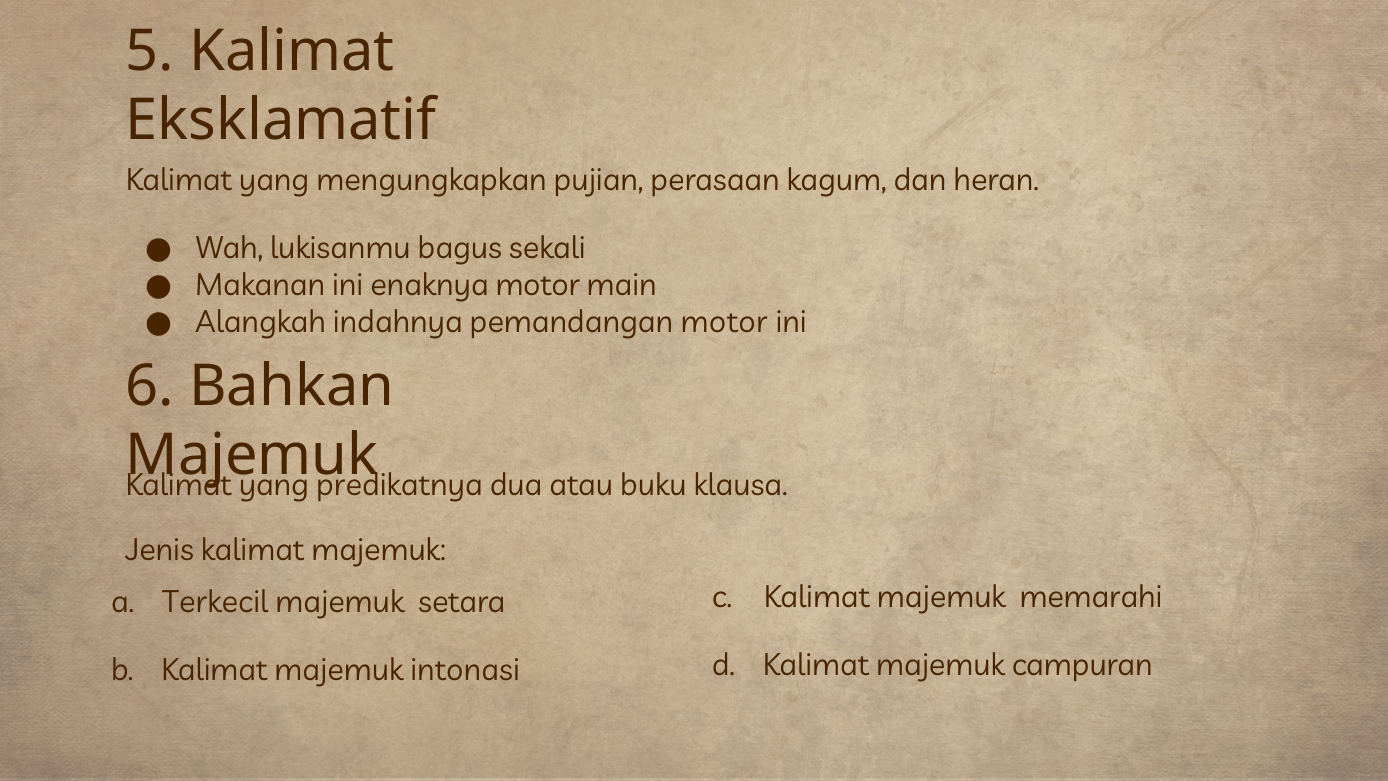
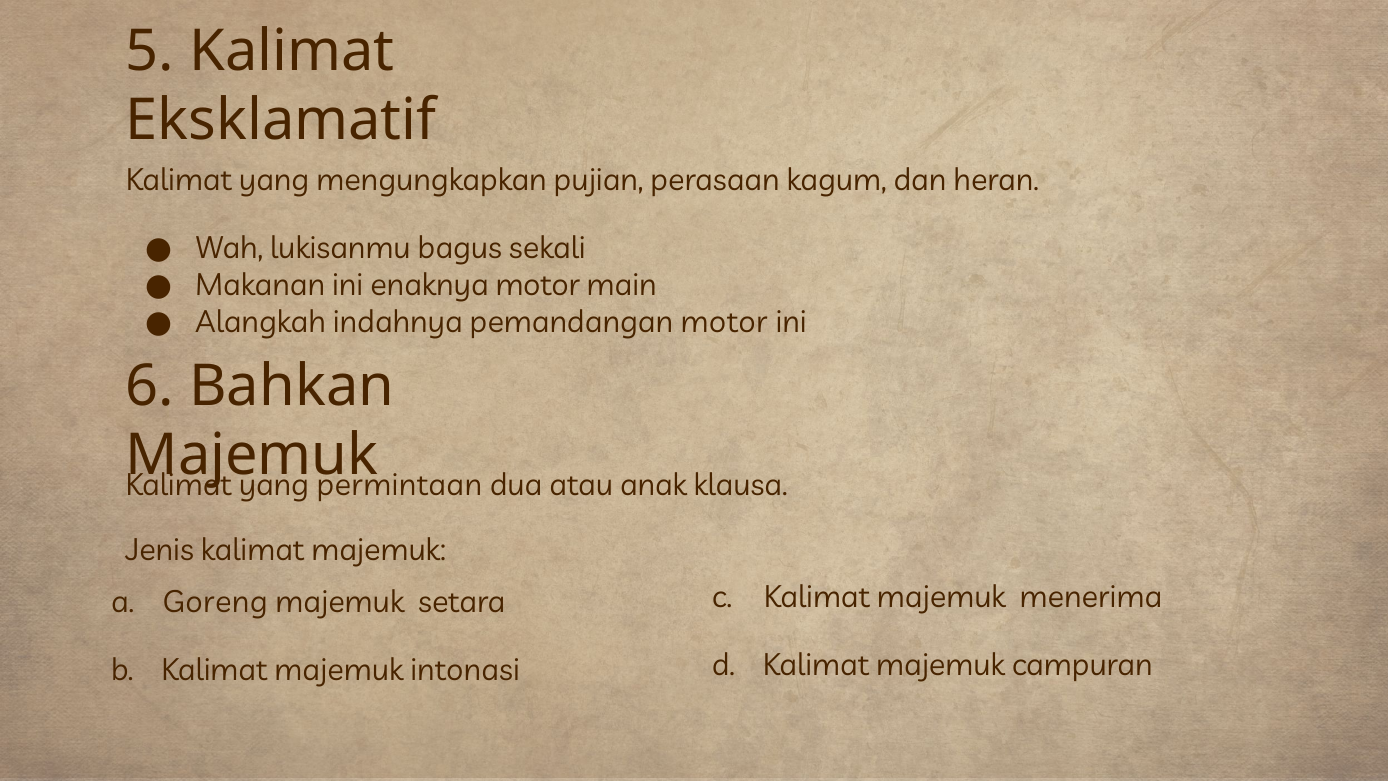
predikatnya: predikatnya -> permintaan
buku: buku -> anak
memarahi: memarahi -> menerima
Terkecil: Terkecil -> Goreng
